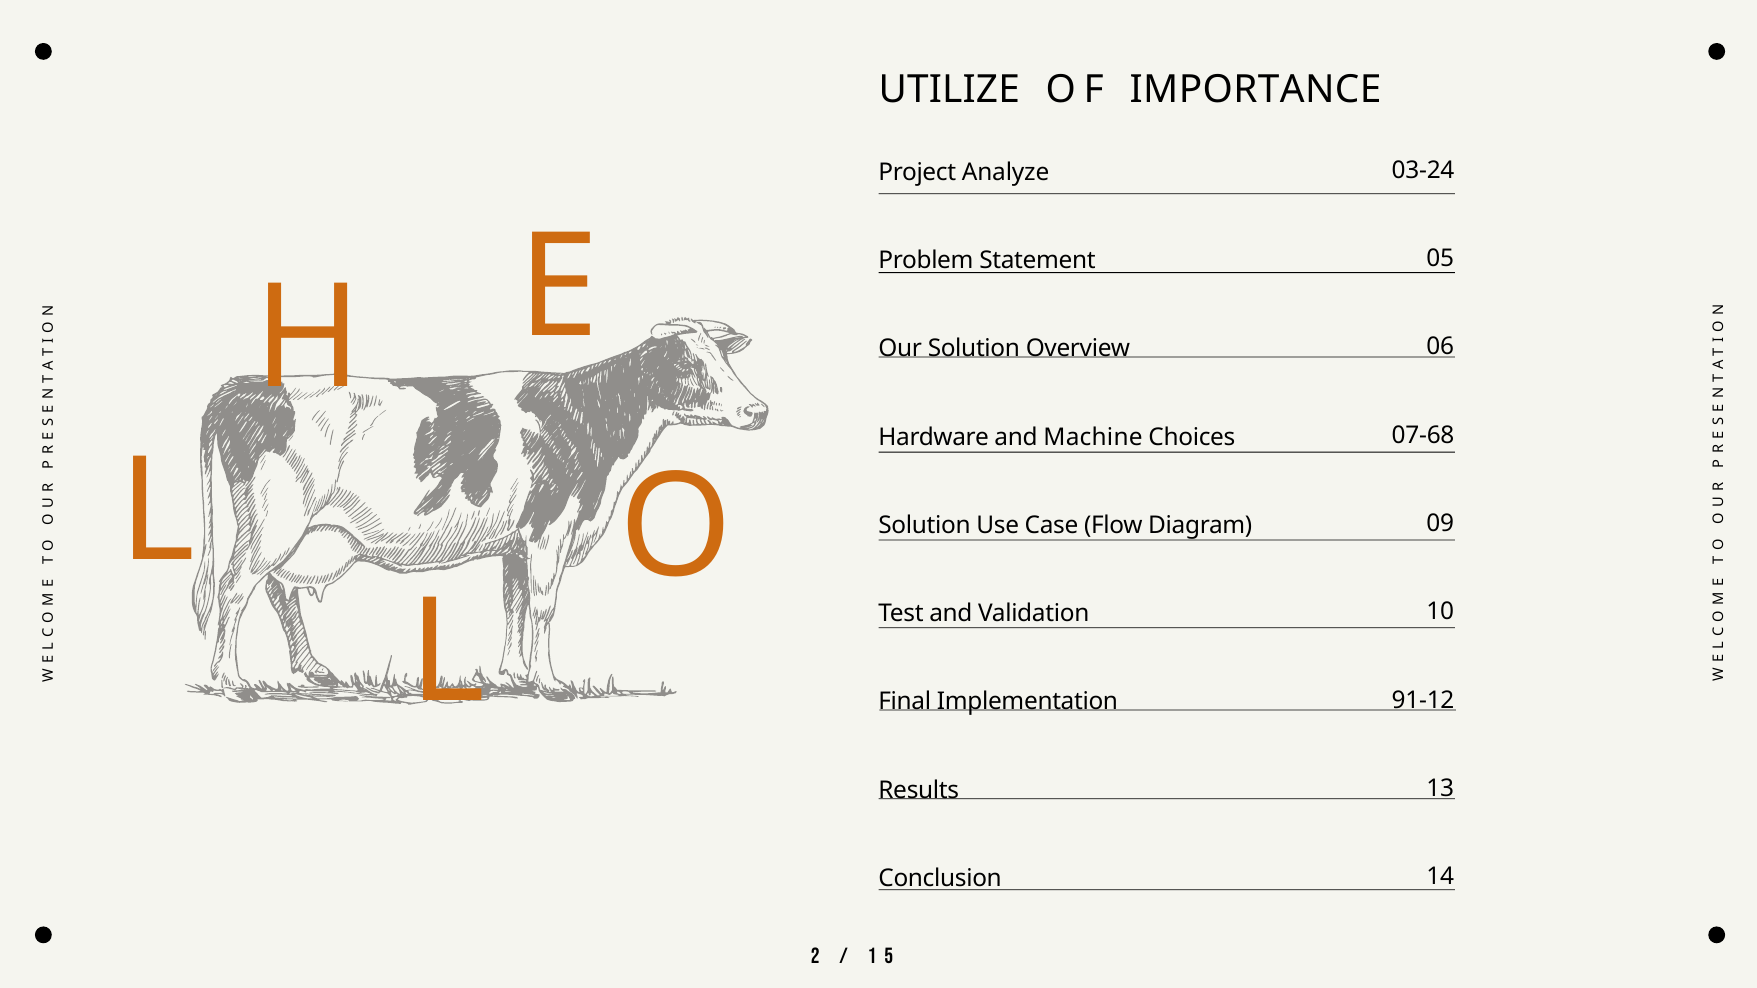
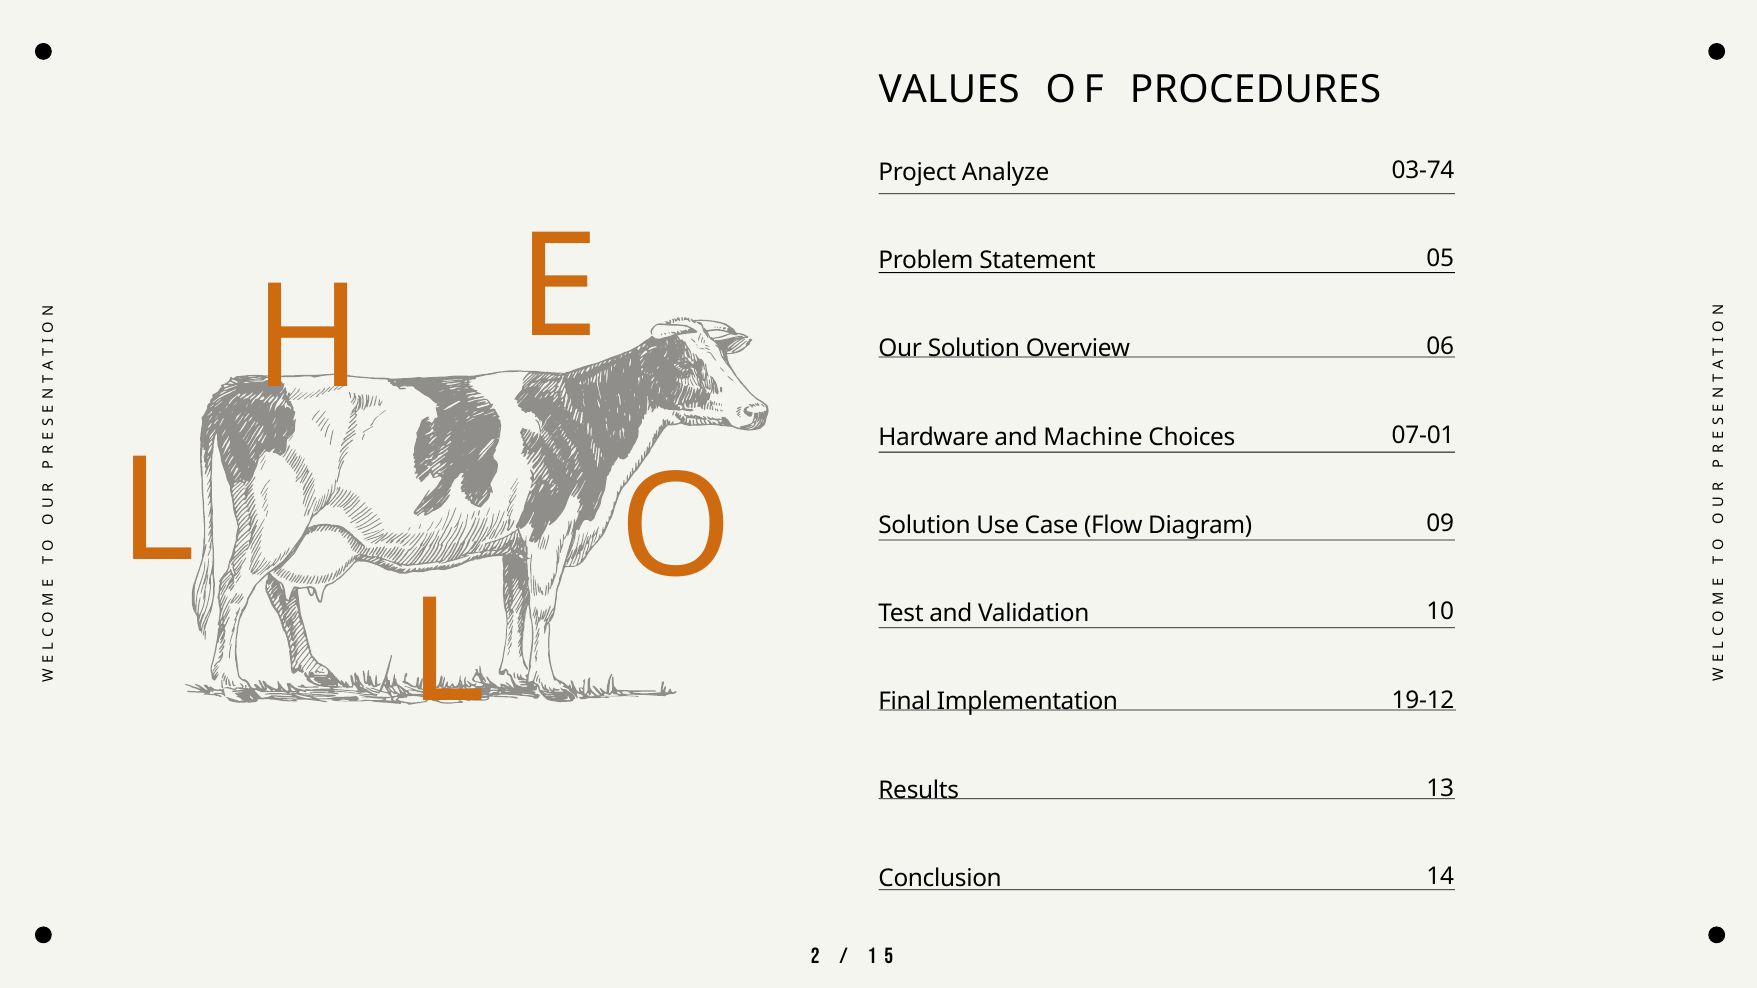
UTILIZE: UTILIZE -> VALUES
IMPORTANCE: IMPORTANCE -> PROCEDURES
03-24: 03-24 -> 03-74
07-68: 07-68 -> 07-01
91-12: 91-12 -> 19-12
